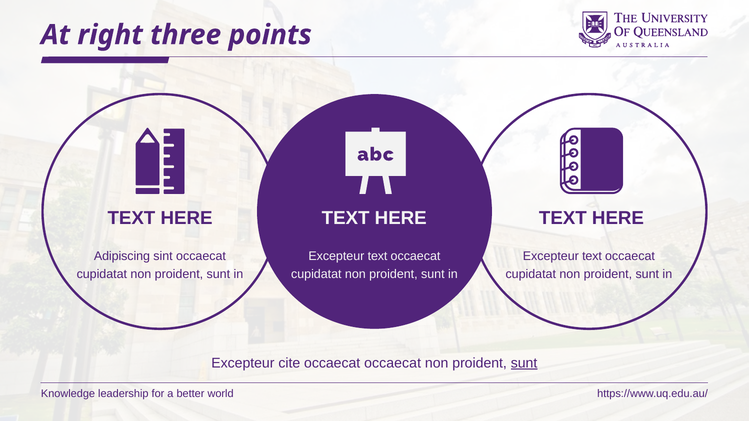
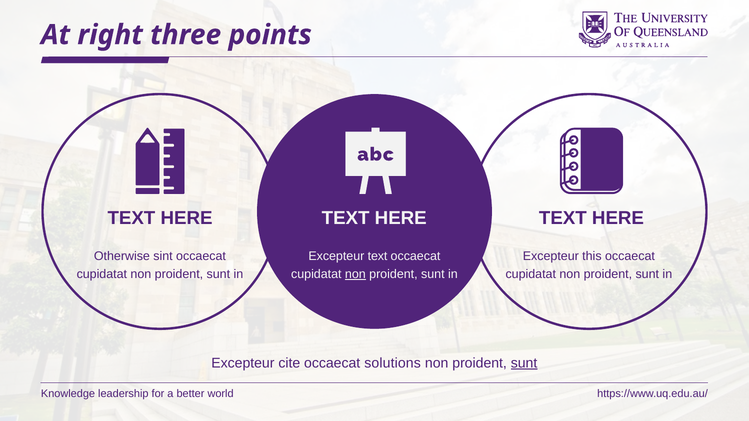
Adipiscing: Adipiscing -> Otherwise
text at (592, 256): text -> this
non at (355, 274) underline: none -> present
occaecat occaecat: occaecat -> solutions
